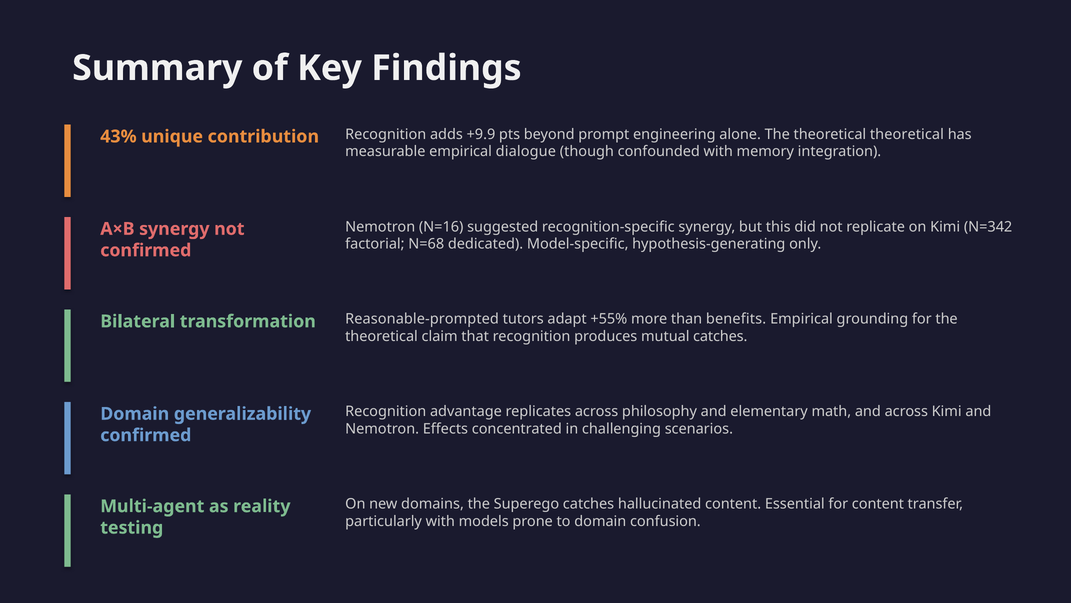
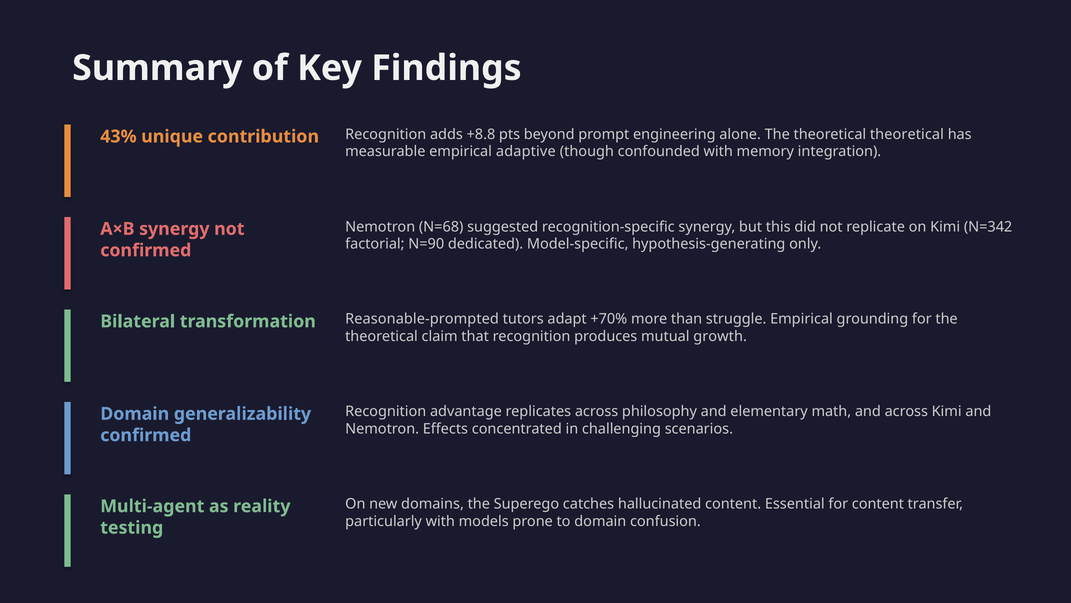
+9.9: +9.9 -> +8.8
dialogue: dialogue -> adaptive
N=16: N=16 -> N=68
N=68: N=68 -> N=90
+55%: +55% -> +70%
benefits: benefits -> struggle
mutual catches: catches -> growth
